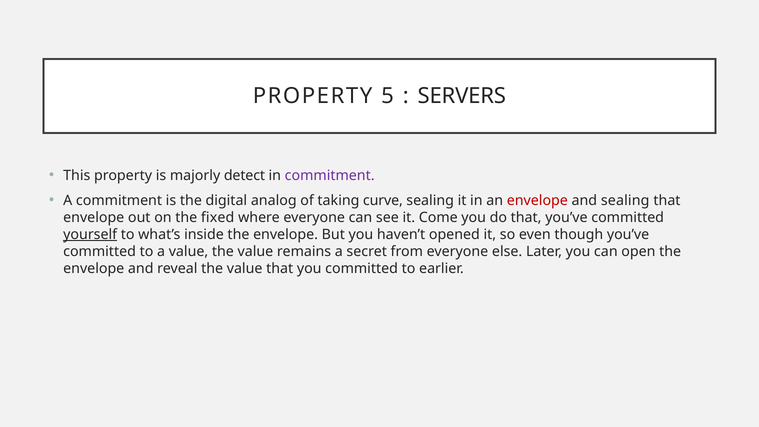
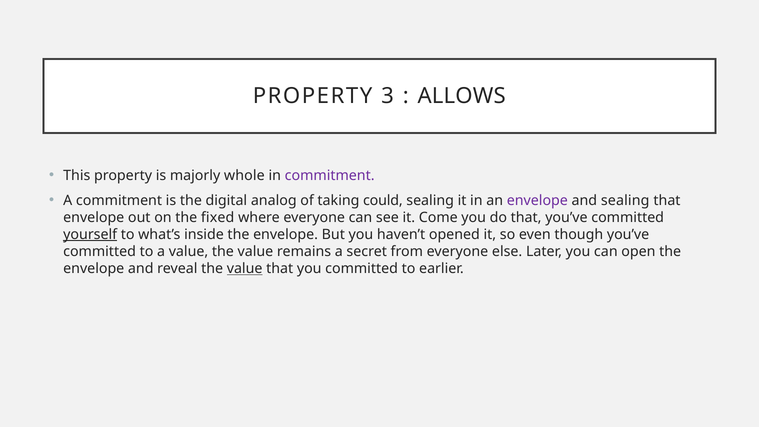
5: 5 -> 3
SERVERS: SERVERS -> ALLOWS
detect: detect -> whole
curve: curve -> could
envelope at (537, 200) colour: red -> purple
value at (245, 269) underline: none -> present
